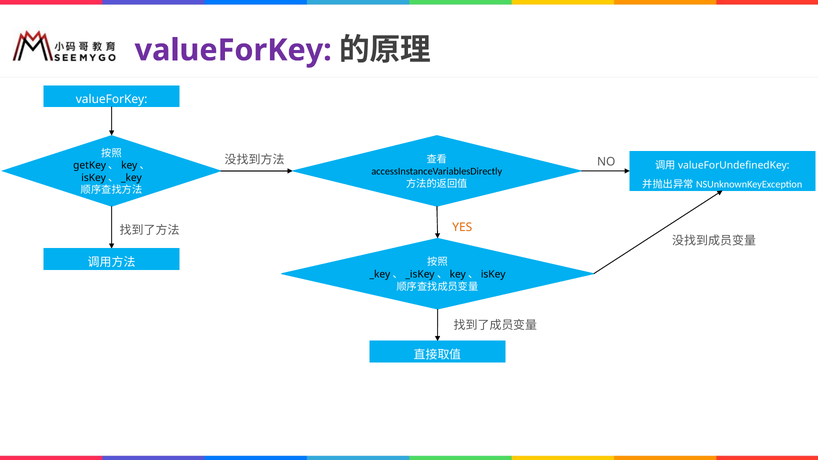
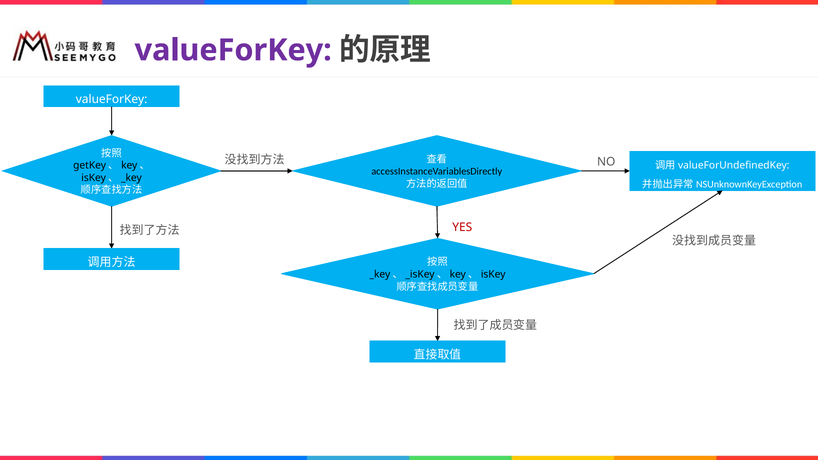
YES colour: orange -> red
